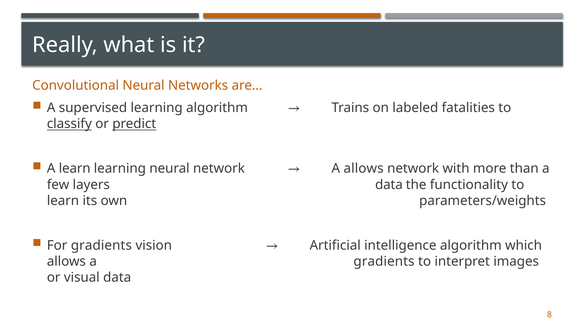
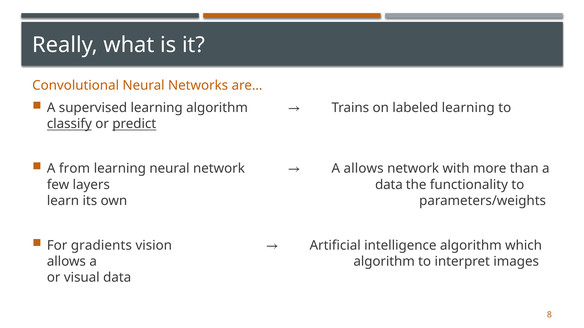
labeled fatalities: fatalities -> learning
A learn: learn -> from
a gradients: gradients -> algorithm
